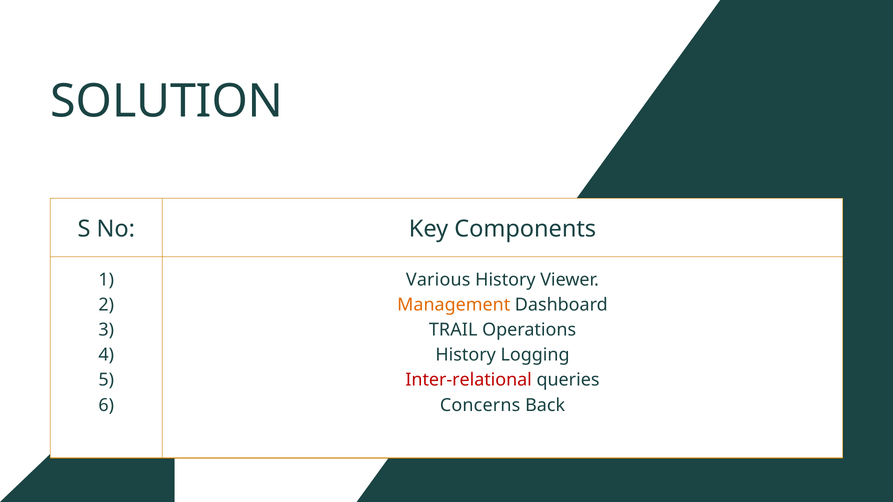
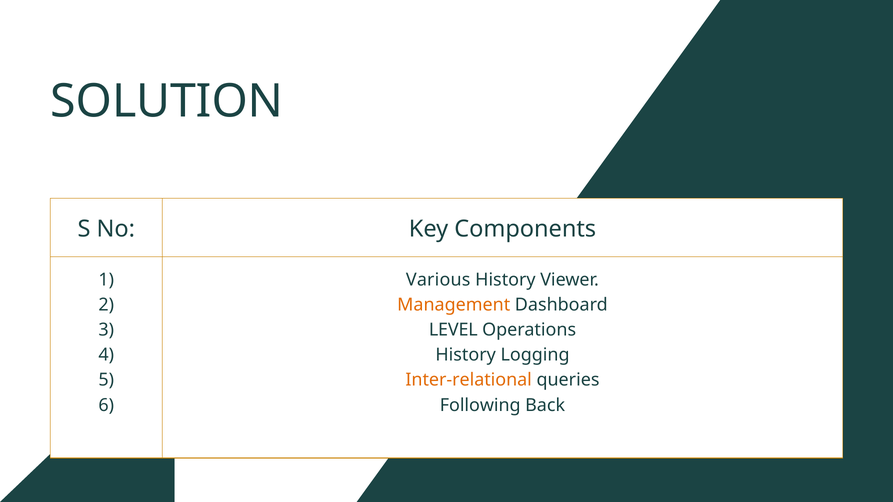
TRAIL: TRAIL -> LEVEL
Inter-relational colour: red -> orange
Concerns: Concerns -> Following
